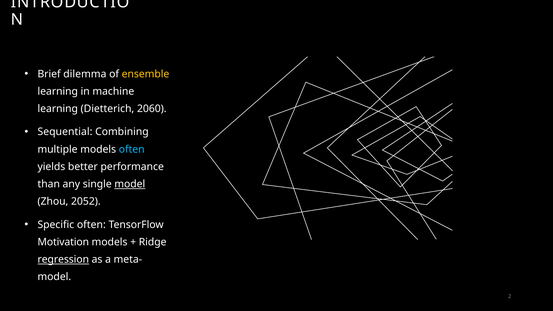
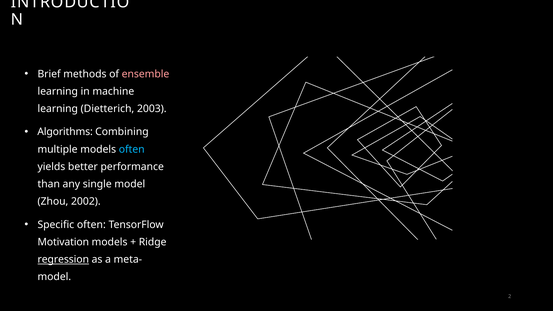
dilemma: dilemma -> methods
ensemble colour: yellow -> pink
2060: 2060 -> 2003
Sequential: Sequential -> Algorithms
model at (130, 184) underline: present -> none
2052: 2052 -> 2002
